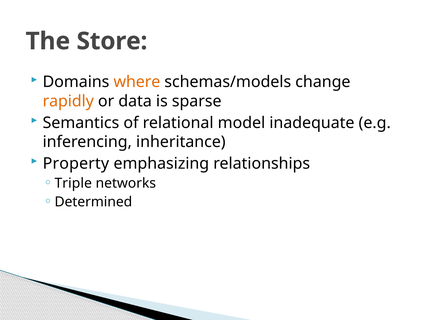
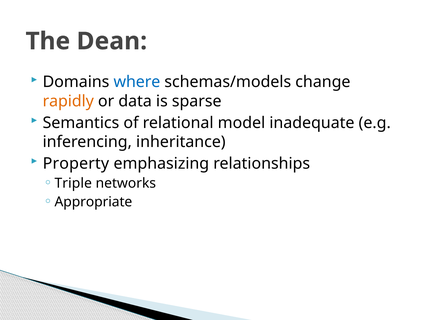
Store: Store -> Dean
where colour: orange -> blue
Determined: Determined -> Appropriate
